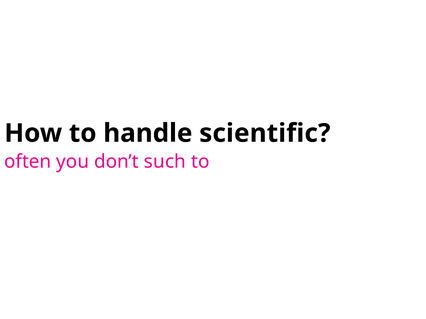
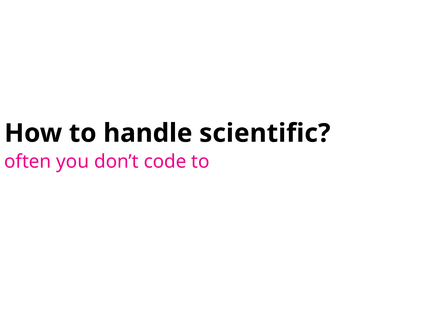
such: such -> code
